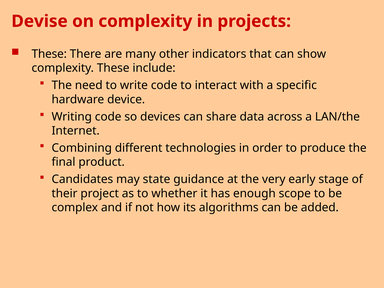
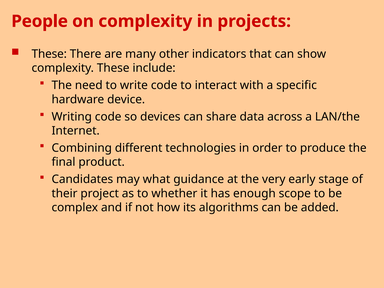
Devise: Devise -> People
state: state -> what
